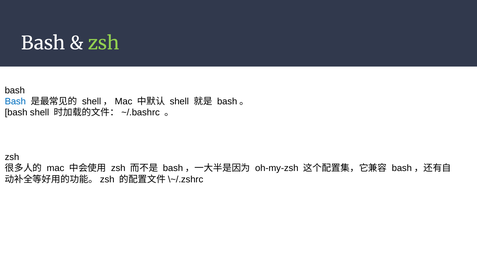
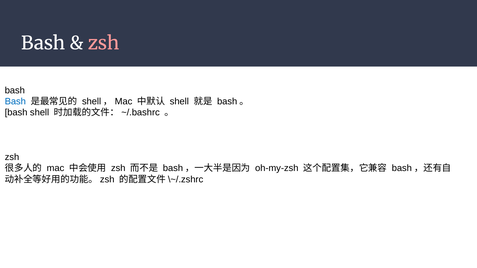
zsh at (103, 43) colour: light green -> pink
